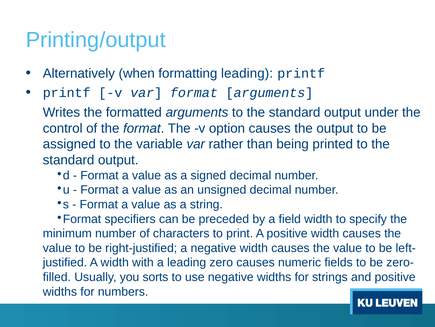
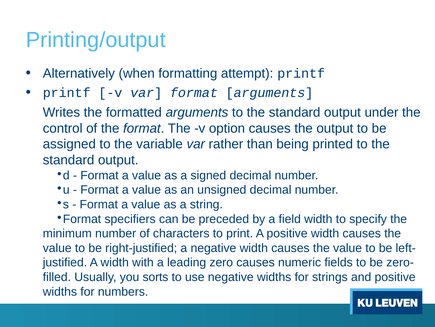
formatting leading: leading -> attempt
